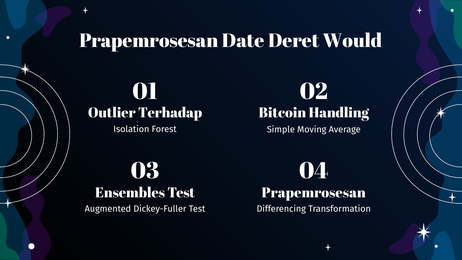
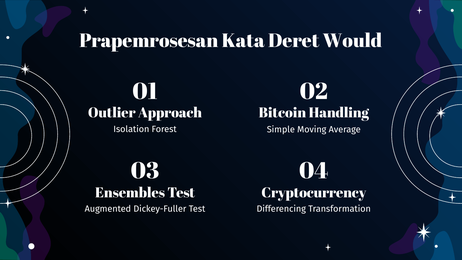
Date: Date -> Kata
Terhadap: Terhadap -> Approach
Prapemrosesan at (314, 193): Prapemrosesan -> Cryptocurrency
